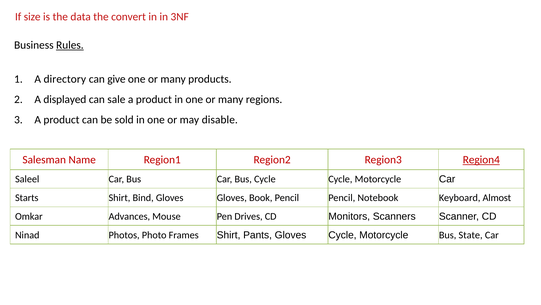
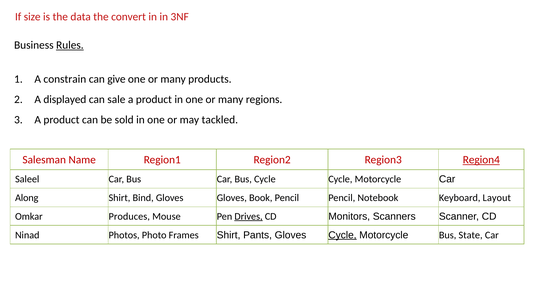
directory: directory -> constrain
disable: disable -> tackled
Starts: Starts -> Along
Almost: Almost -> Layout
Advances: Advances -> Produces
Drives underline: none -> present
Cycle at (342, 235) underline: none -> present
